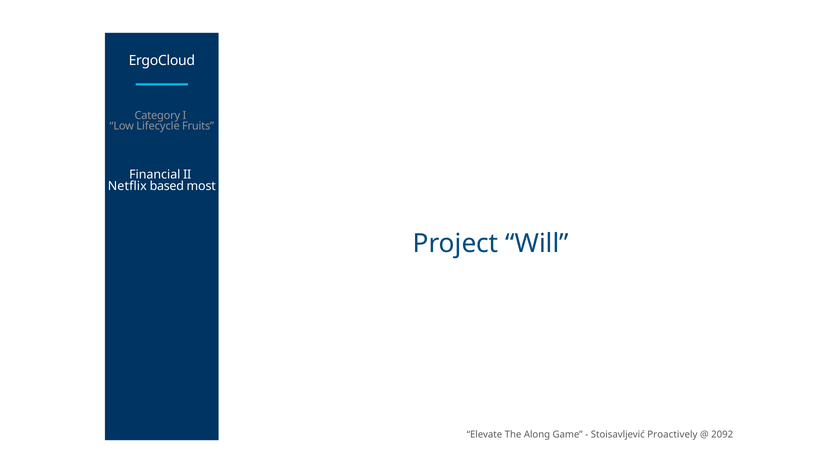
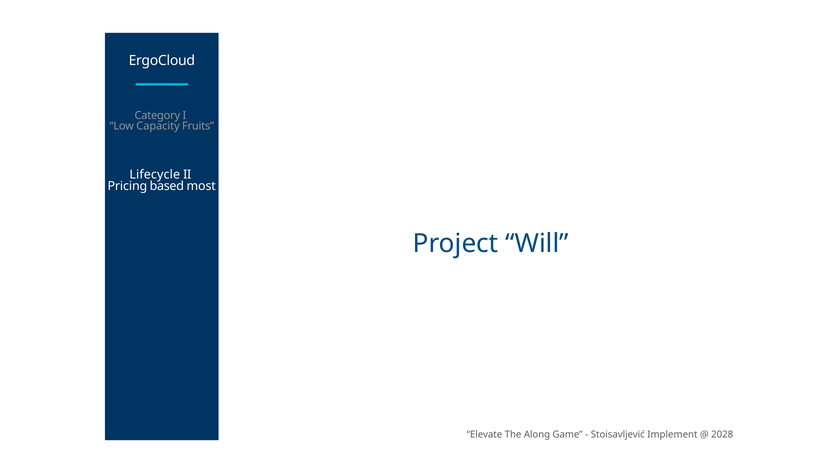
Lifecycle: Lifecycle -> Capacity
Financial: Financial -> Lifecycle
Netflix: Netflix -> Pricing
Proactively: Proactively -> Implement
2092: 2092 -> 2028
